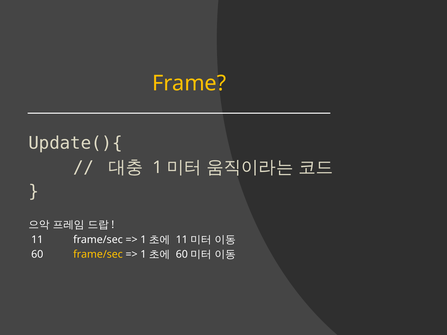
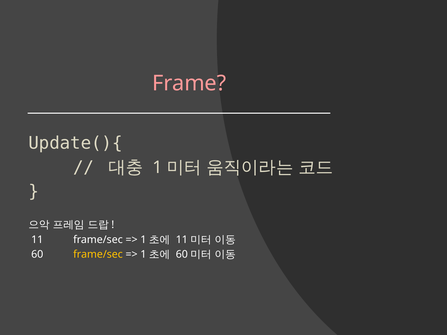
Frame colour: yellow -> pink
